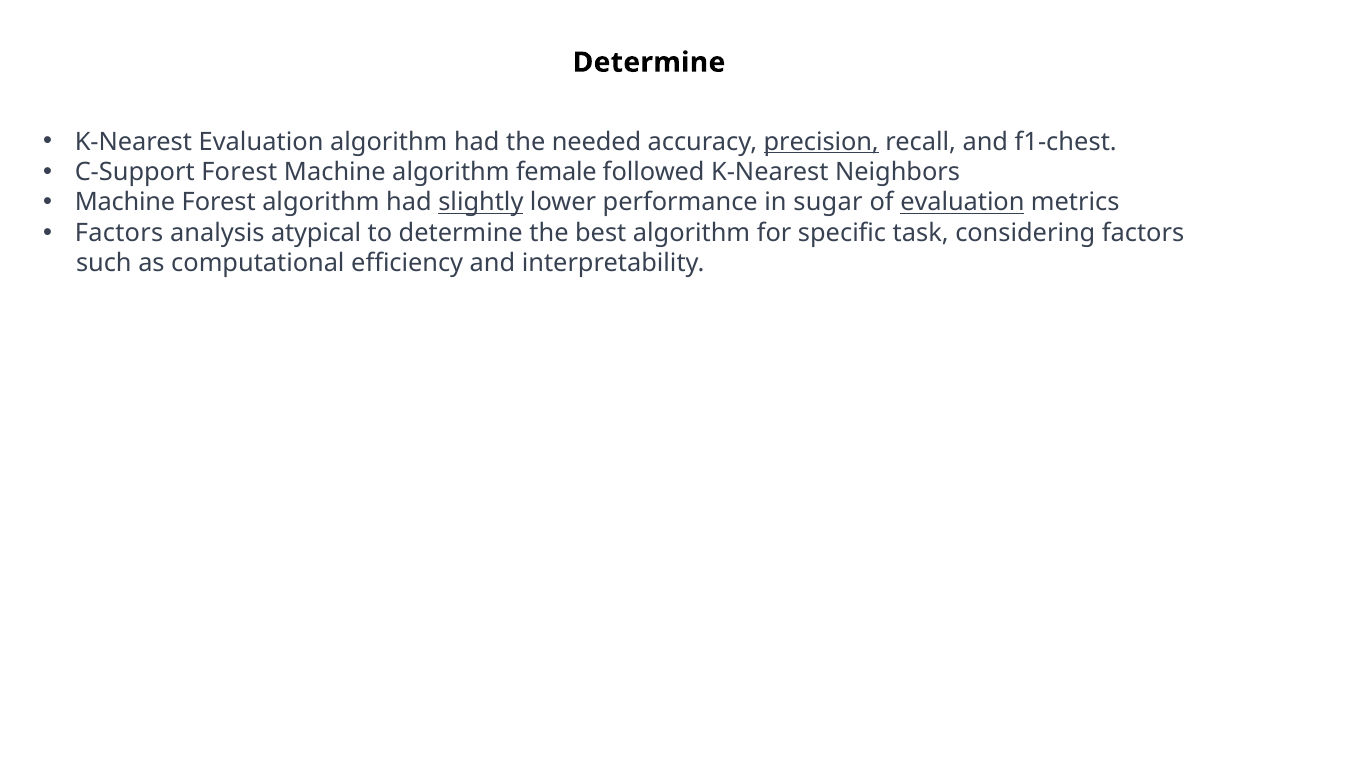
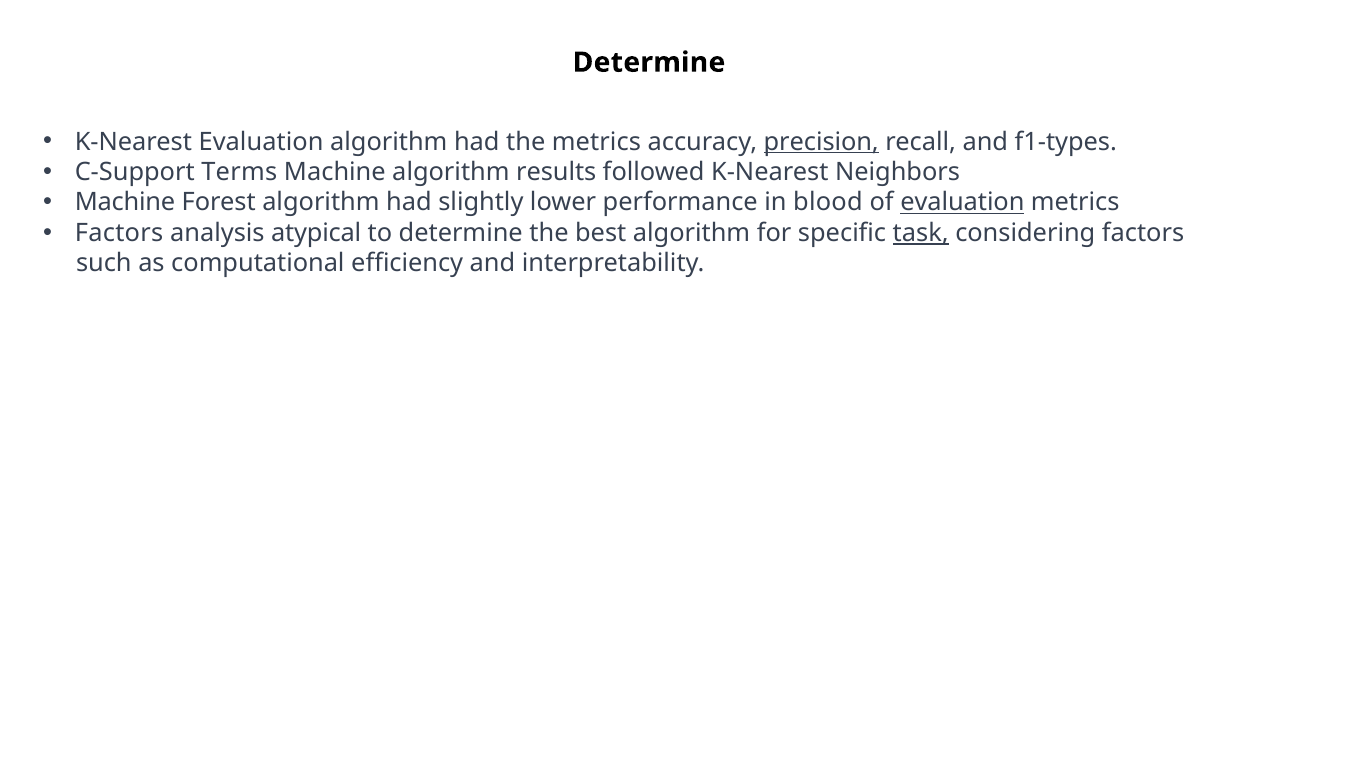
the needed: needed -> metrics
f1-chest: f1-chest -> f1-types
C-Support Forest: Forest -> Terms
female: female -> results
slightly underline: present -> none
sugar: sugar -> blood
task underline: none -> present
